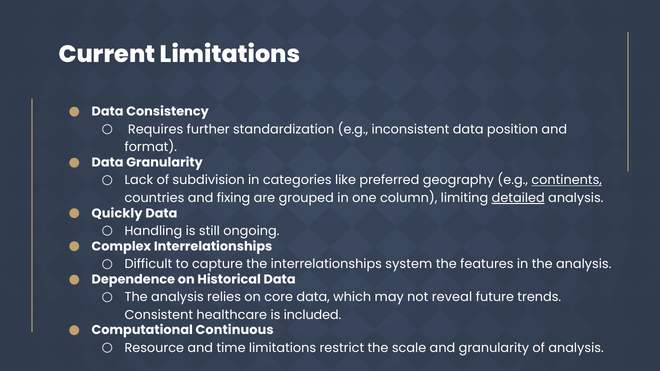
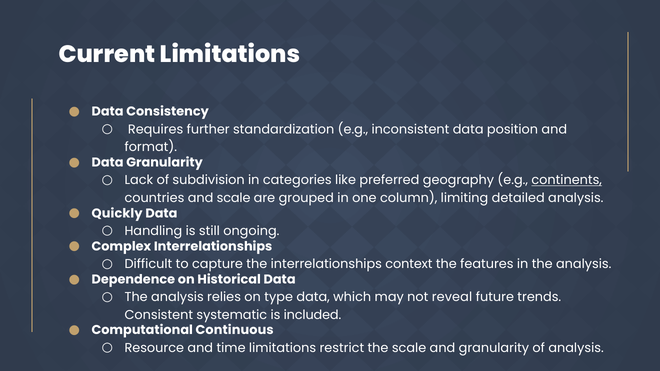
and fixing: fixing -> scale
detailed underline: present -> none
system: system -> context
core: core -> type
healthcare: healthcare -> systematic
